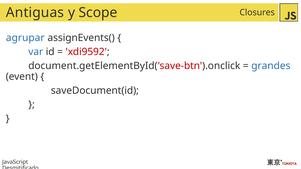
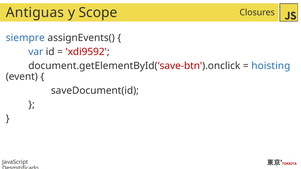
agrupar: agrupar -> siempre
grandes: grandes -> hoisting
